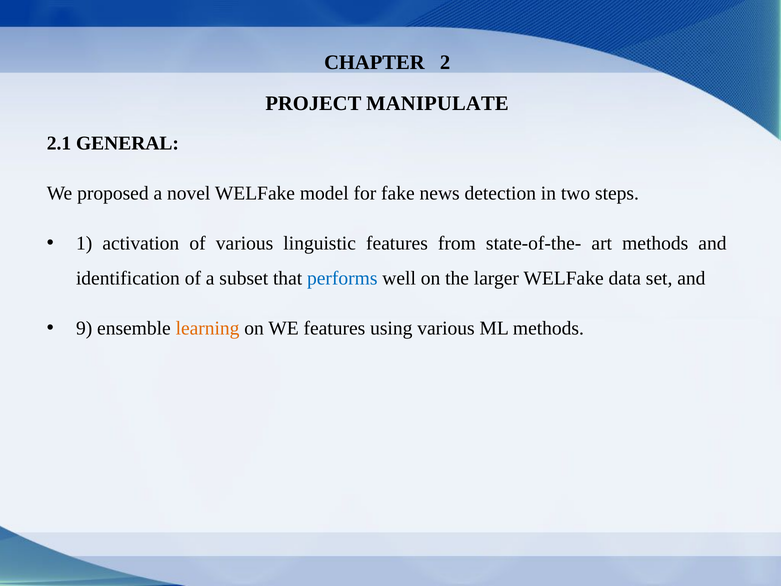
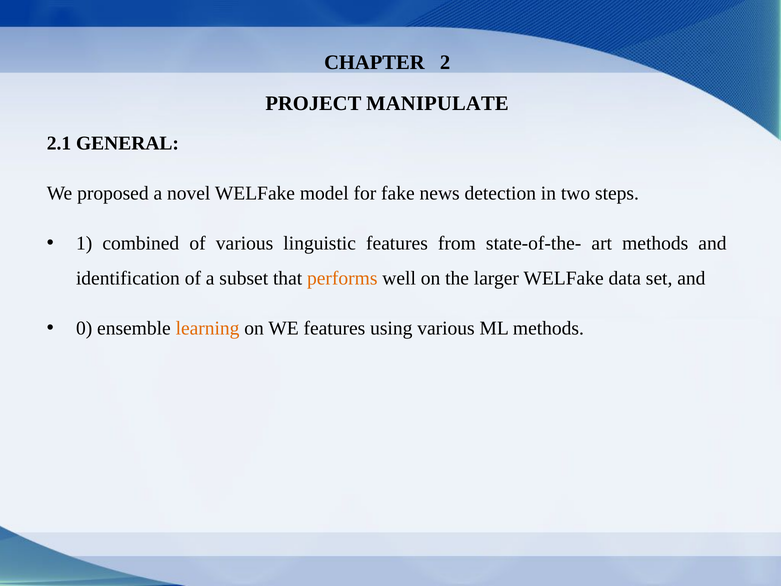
activation: activation -> combined
performs colour: blue -> orange
9: 9 -> 0
